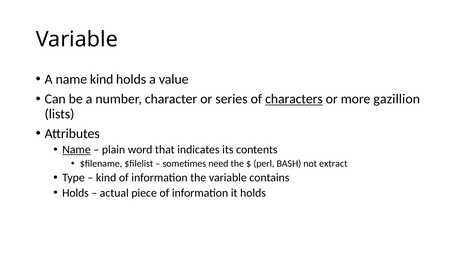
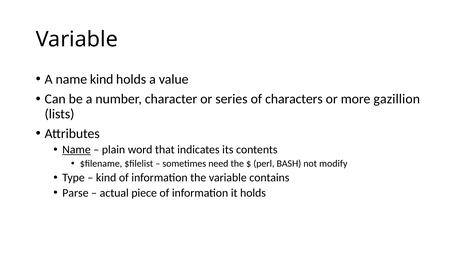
characters underline: present -> none
extract: extract -> modify
Holds at (75, 193): Holds -> Parse
